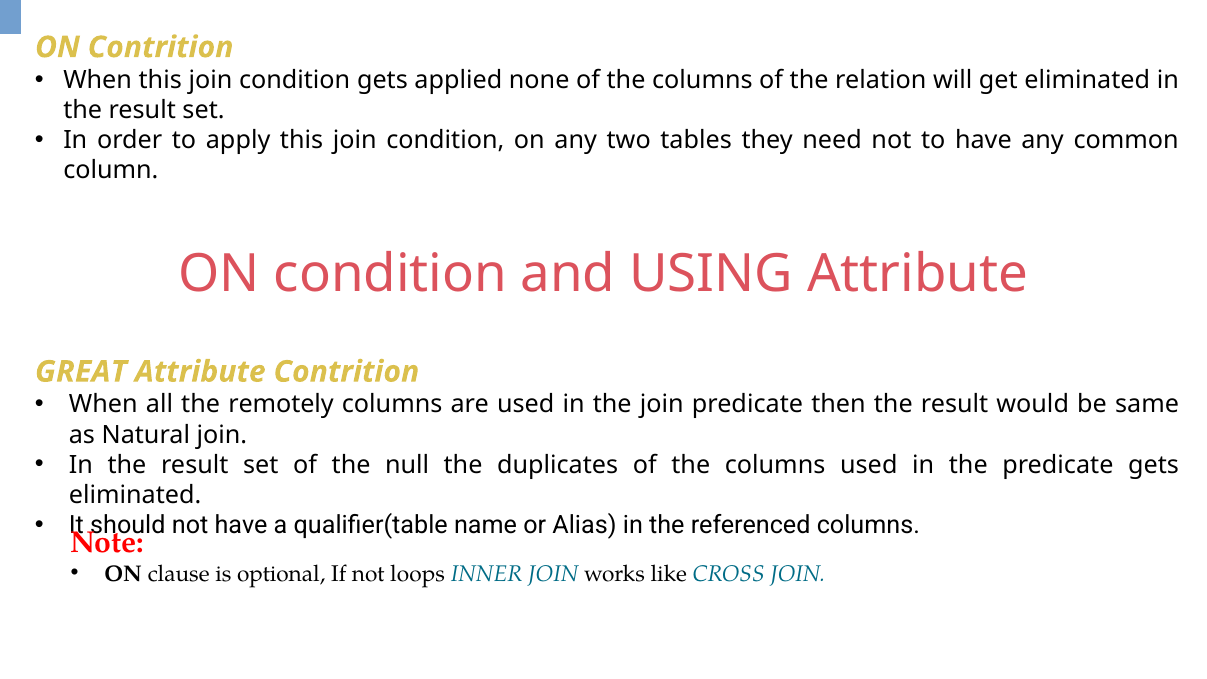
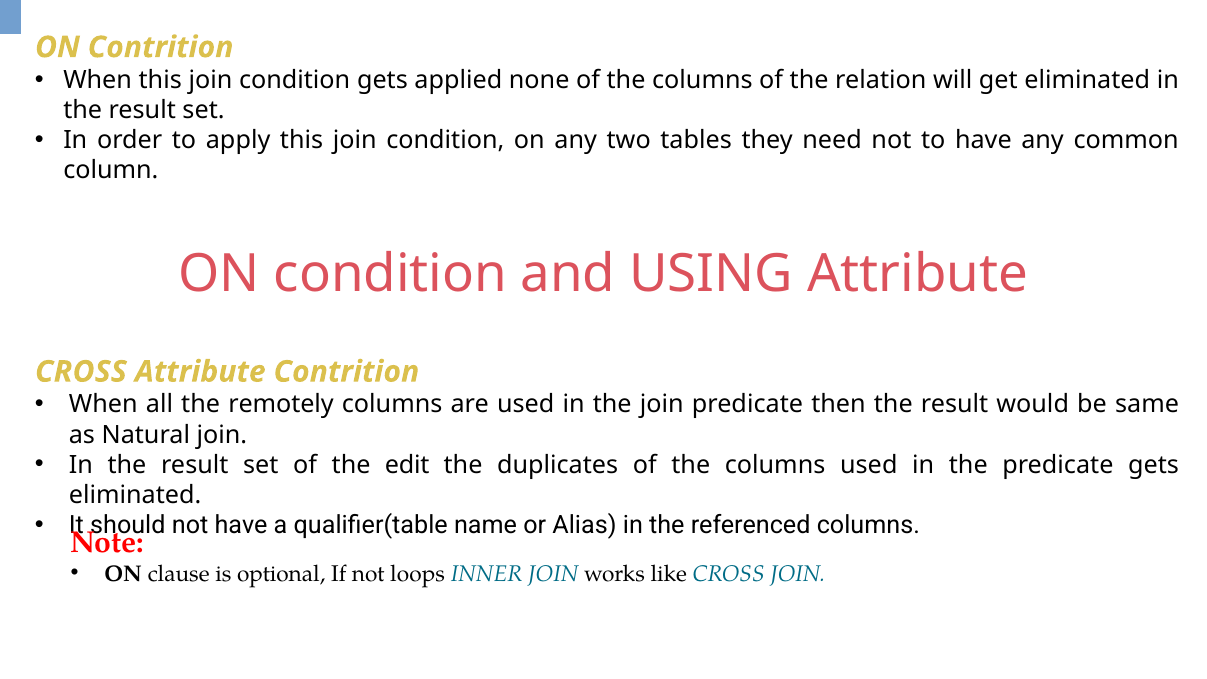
GREAT at (81, 372): GREAT -> CROSS
null: null -> edit
